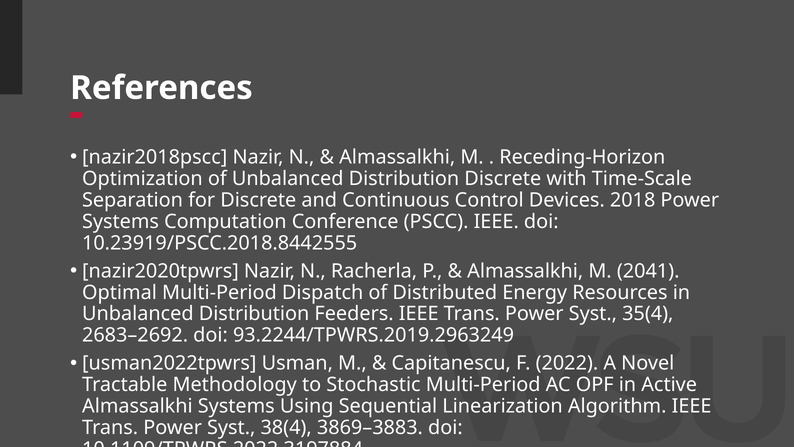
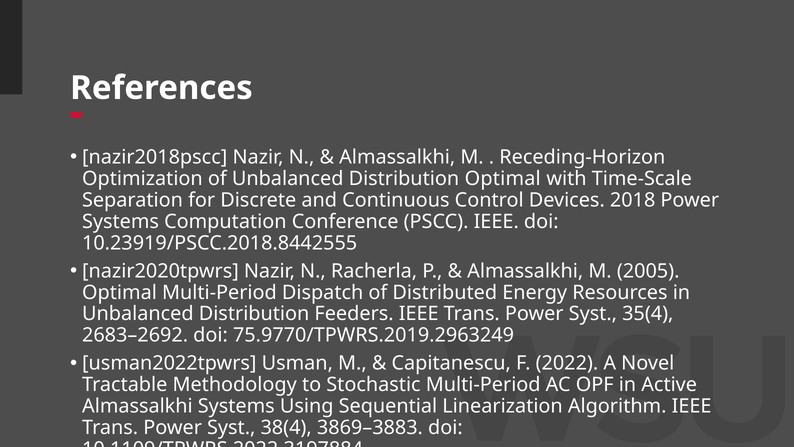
Distribution Discrete: Discrete -> Optimal
2041: 2041 -> 2005
93.2244/TPWRS.2019.2963249: 93.2244/TPWRS.2019.2963249 -> 75.9770/TPWRS.2019.2963249
